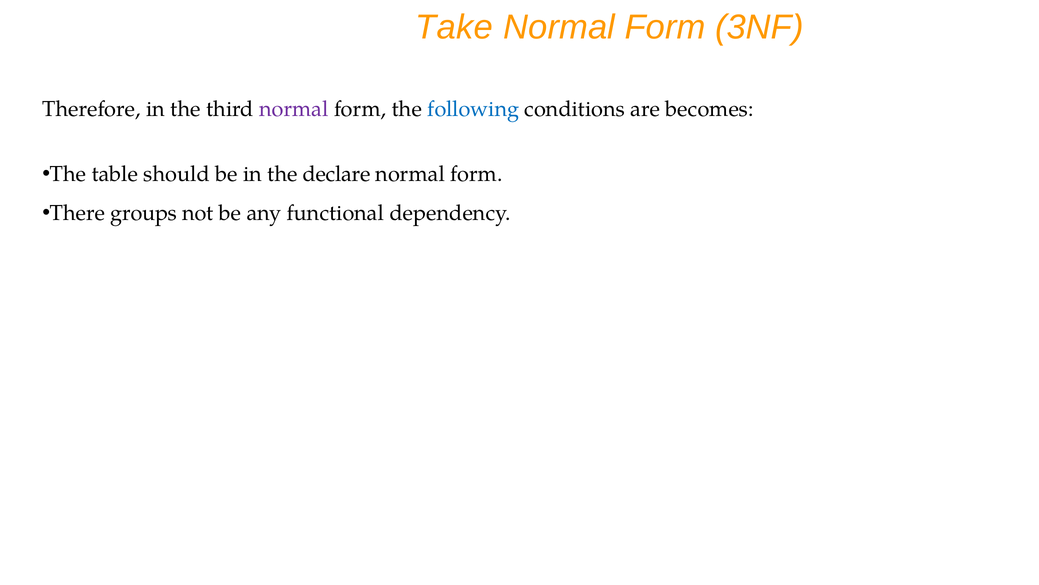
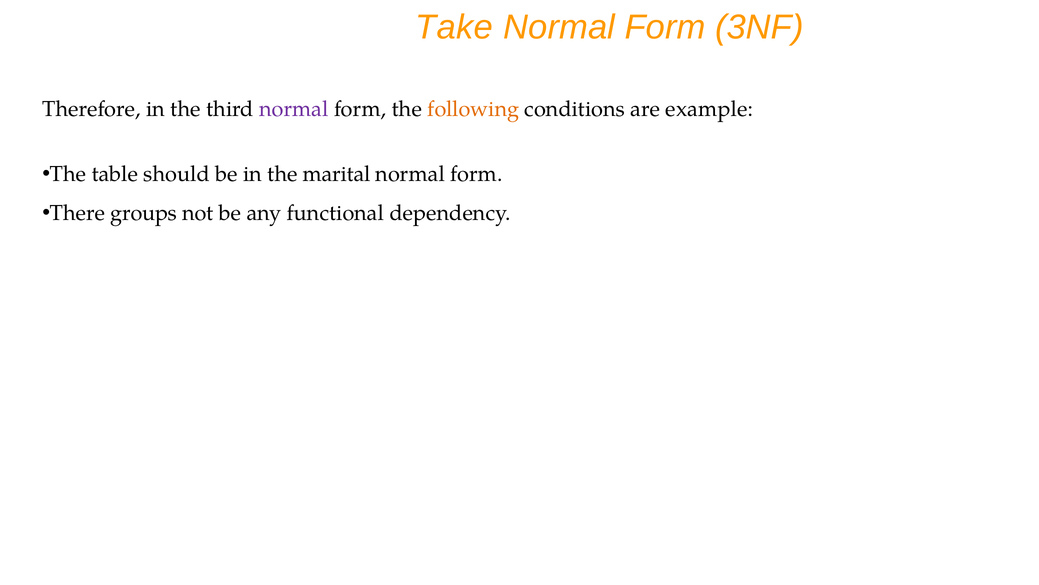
following colour: blue -> orange
becomes: becomes -> example
declare: declare -> marital
